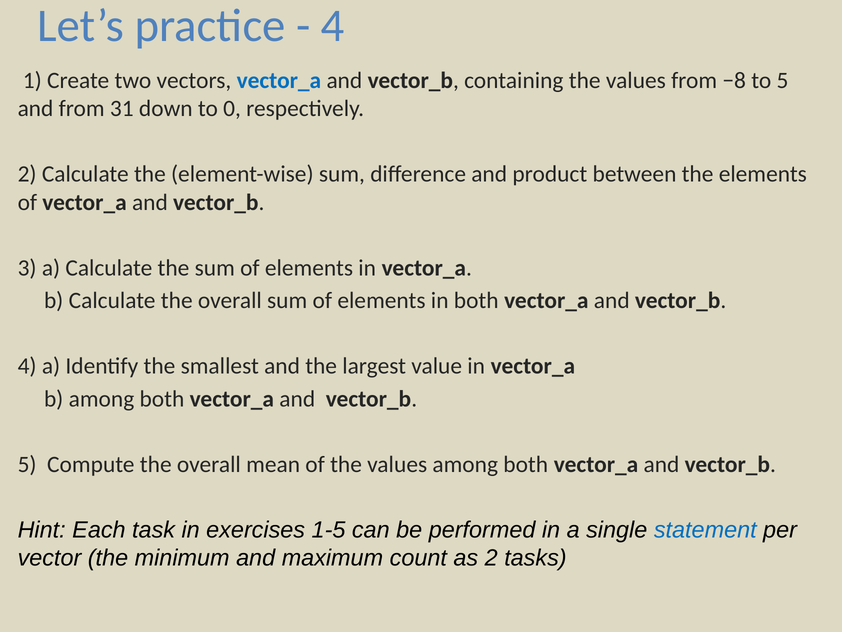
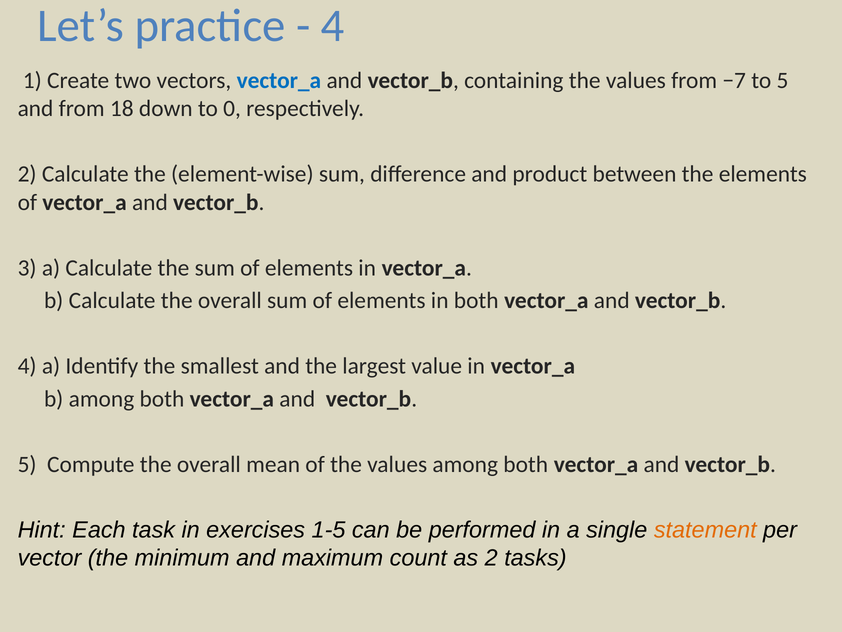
−8: −8 -> −7
31: 31 -> 18
statement colour: blue -> orange
